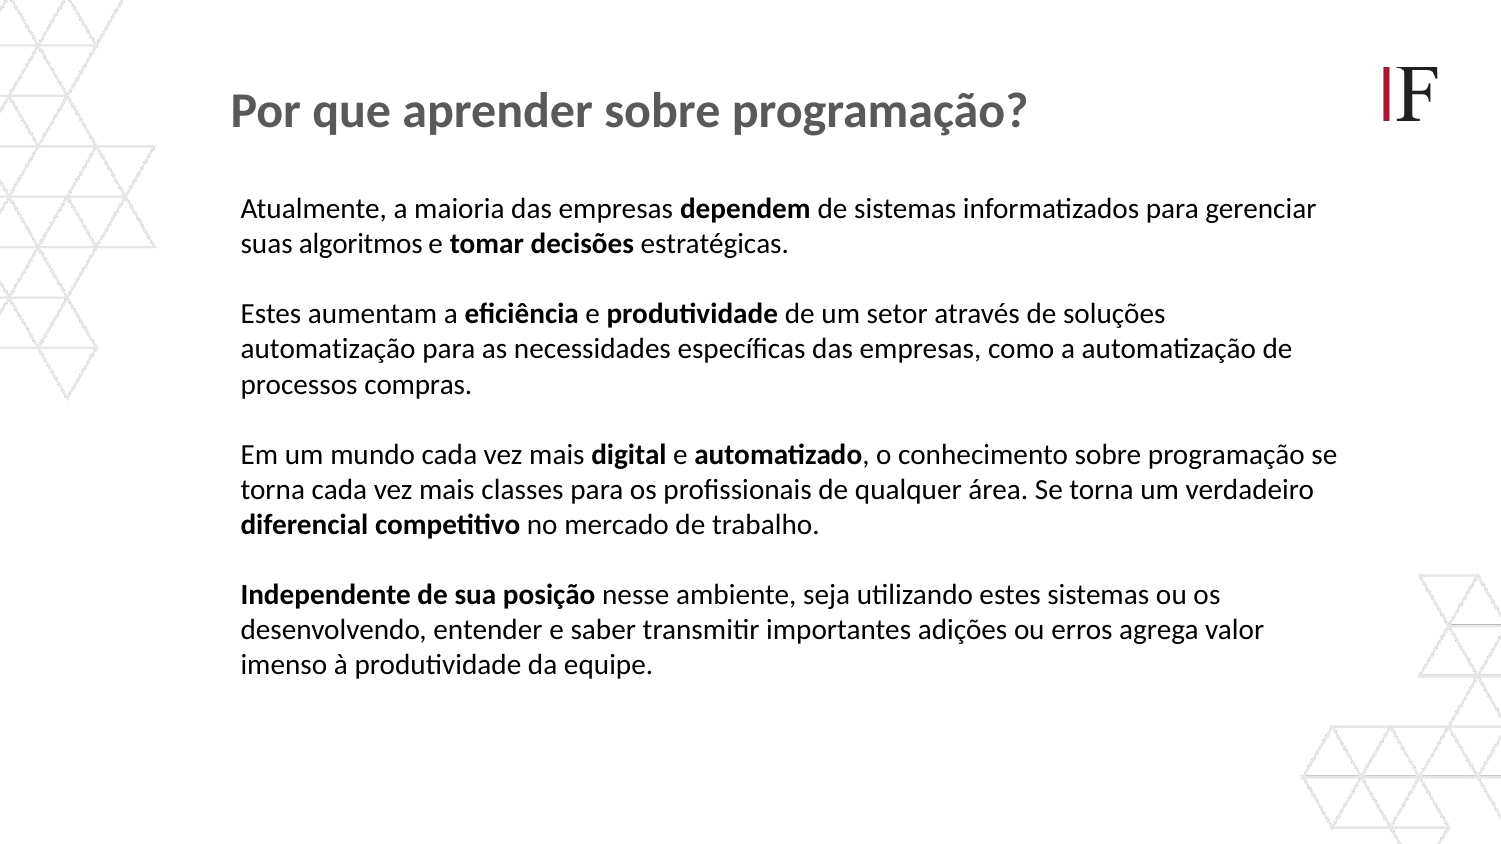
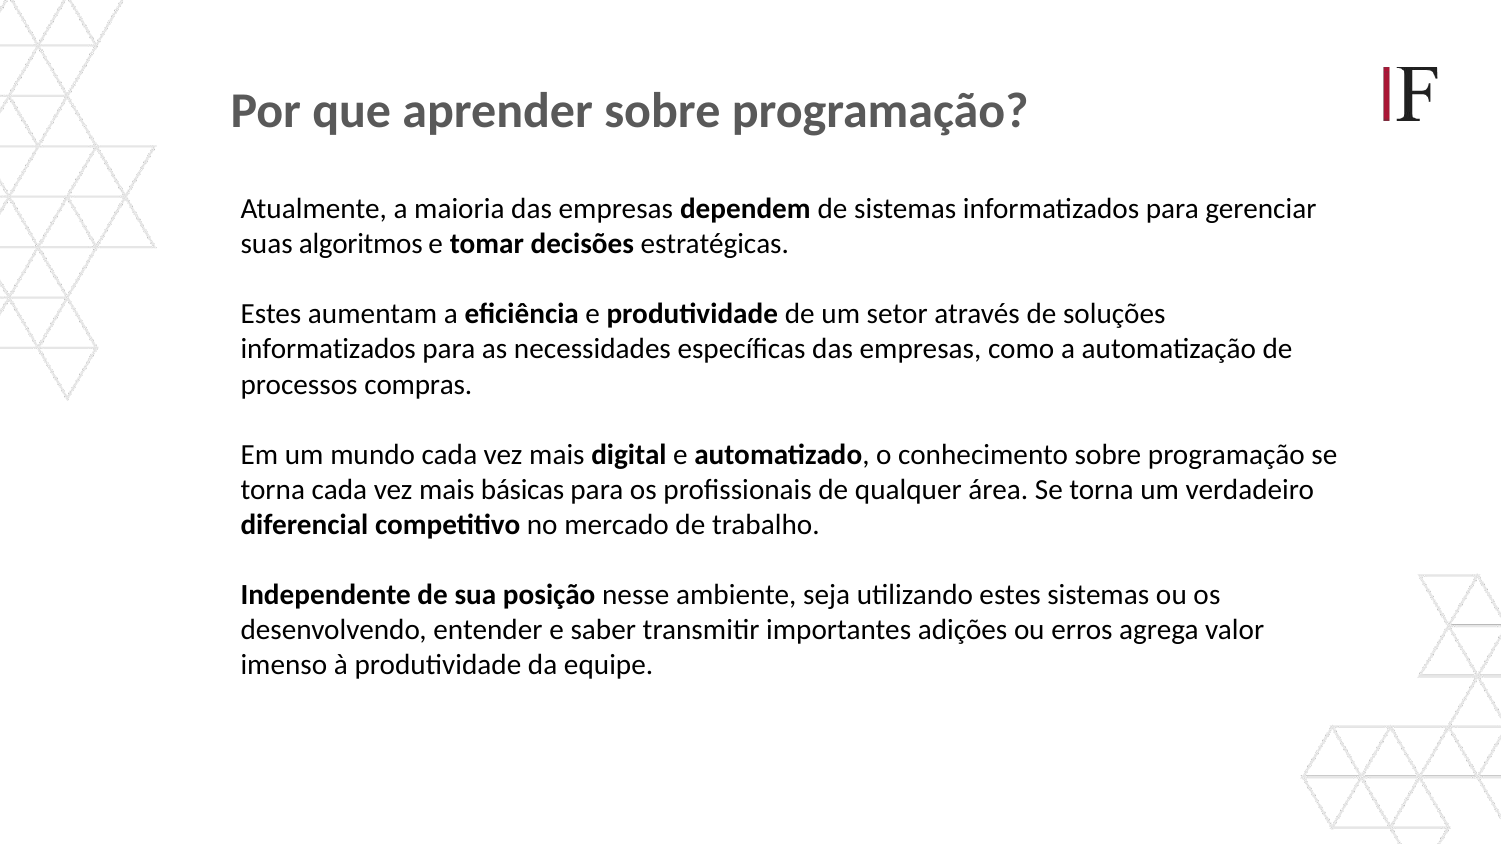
automatização at (328, 349): automatização -> informatizados
classes: classes -> básicas
